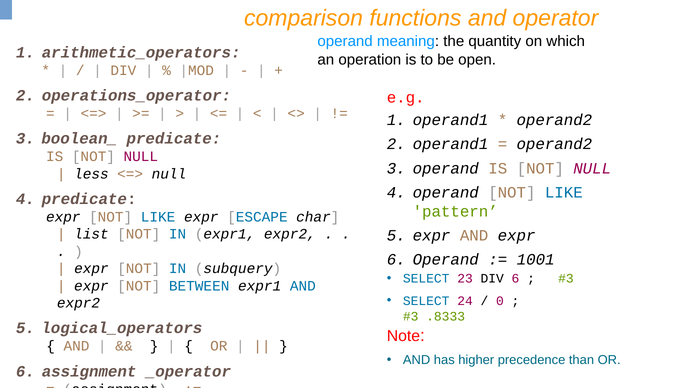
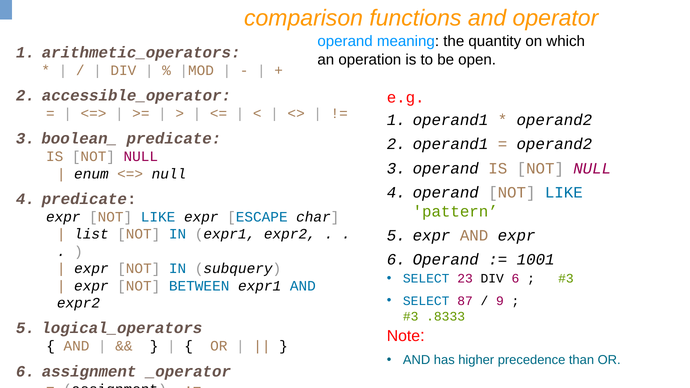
operations_operator: operations_operator -> accessible_operator
less: less -> enum
24: 24 -> 87
0: 0 -> 9
